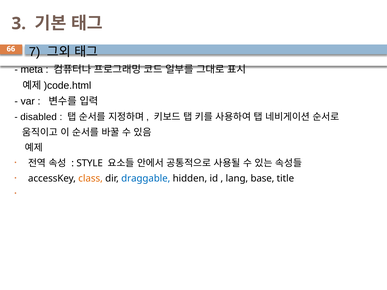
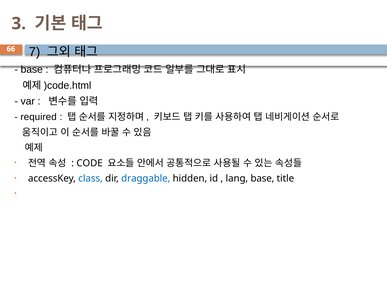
meta at (32, 69): meta -> base
disabled: disabled -> required
STYLE: STYLE -> CODE
class colour: orange -> blue
